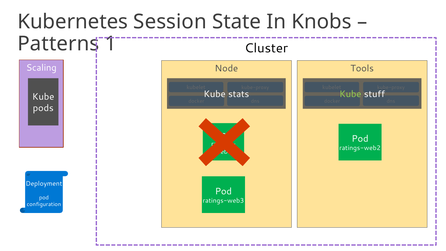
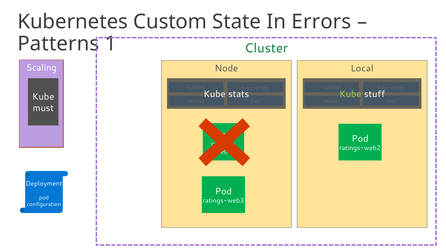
Session: Session -> Custom
Knobs: Knobs -> Errors
Cluster colour: black -> green
Tools: Tools -> Local
pods: pods -> must
